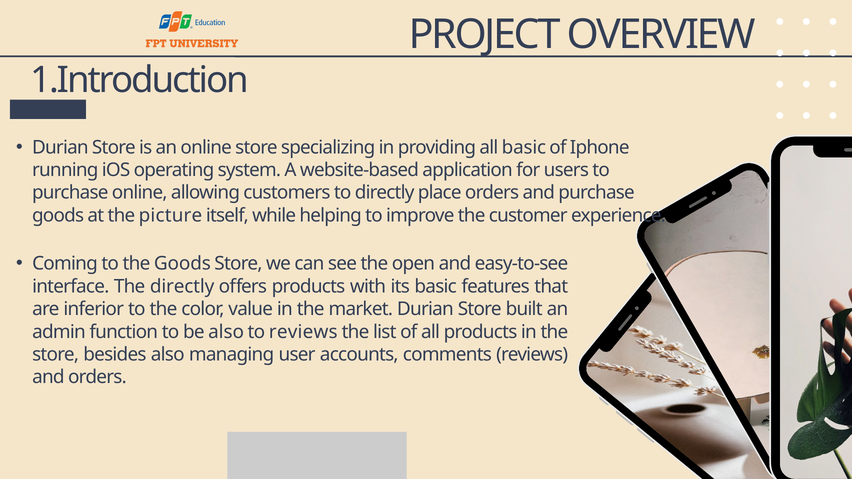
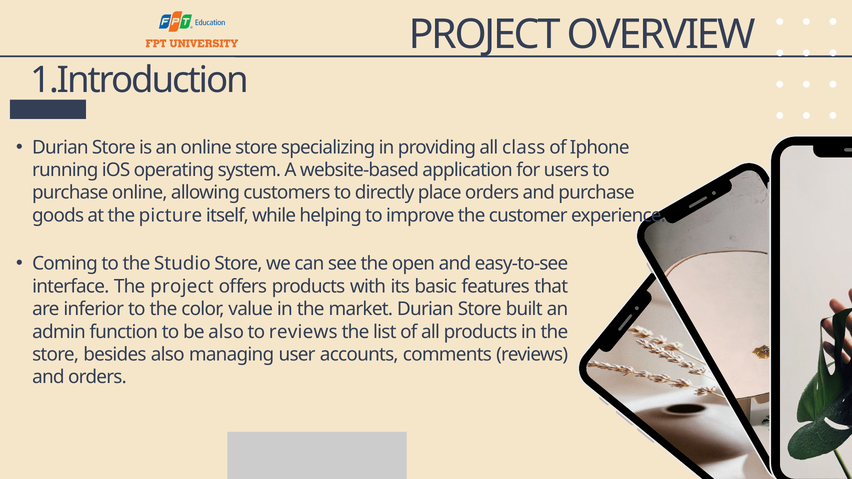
all basic: basic -> class
the Goods: Goods -> Studio
The directly: directly -> project
